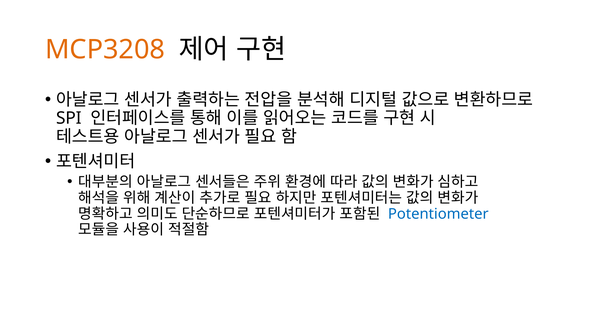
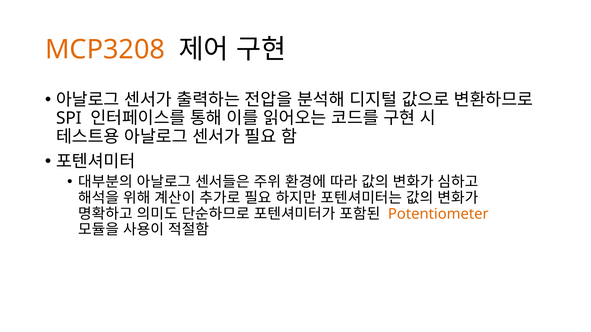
Potentiometer colour: blue -> orange
